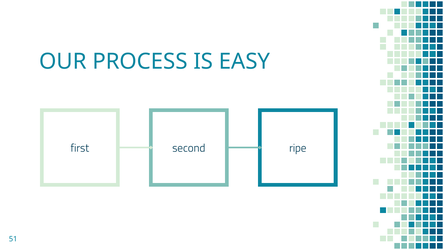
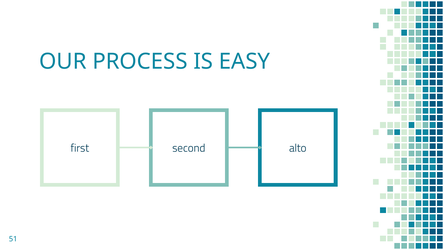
ripe: ripe -> alto
